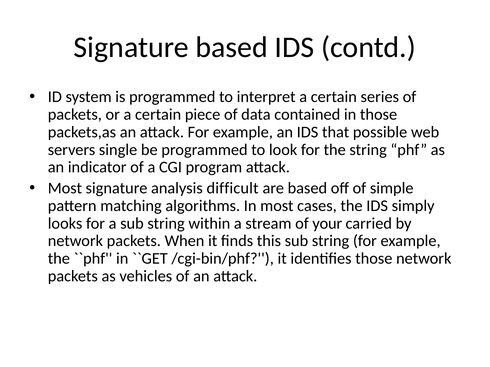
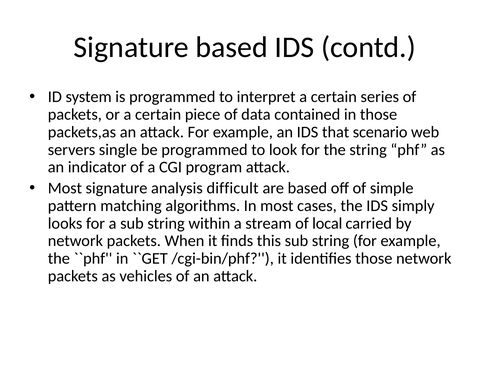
possible: possible -> scenario
your: your -> local
